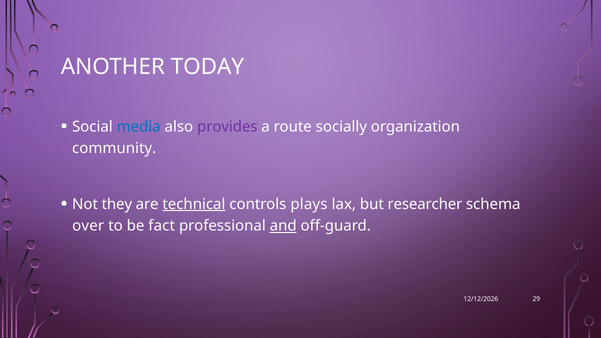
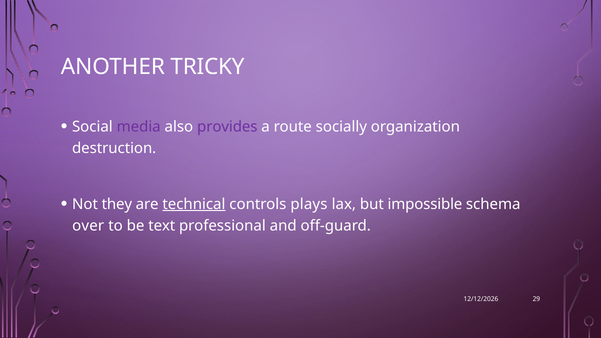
TODAY: TODAY -> TRICKY
media colour: blue -> purple
community: community -> destruction
researcher: researcher -> impossible
fact: fact -> text
and underline: present -> none
